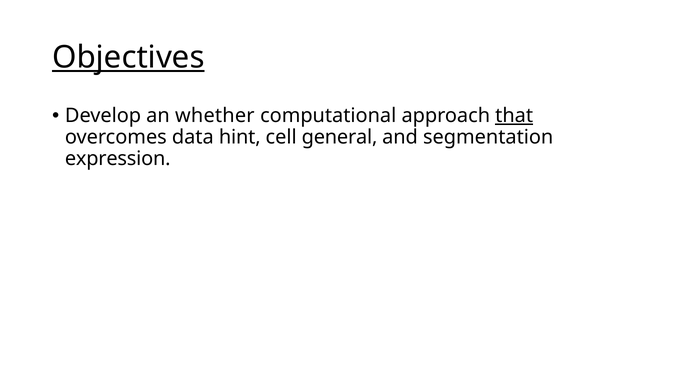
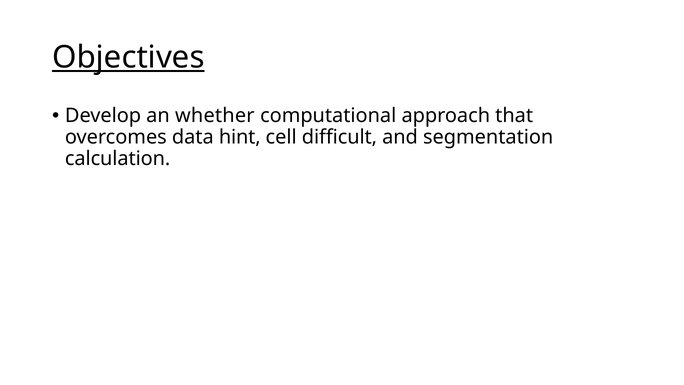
that underline: present -> none
general: general -> difficult
expression: expression -> calculation
